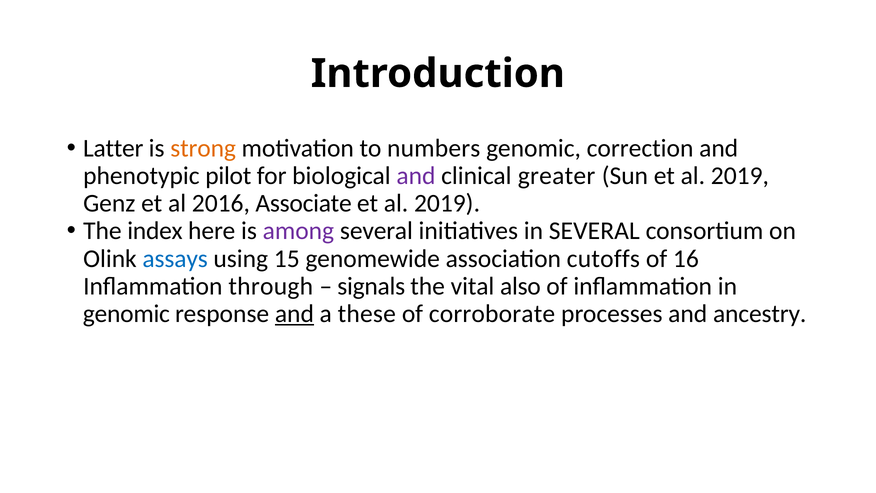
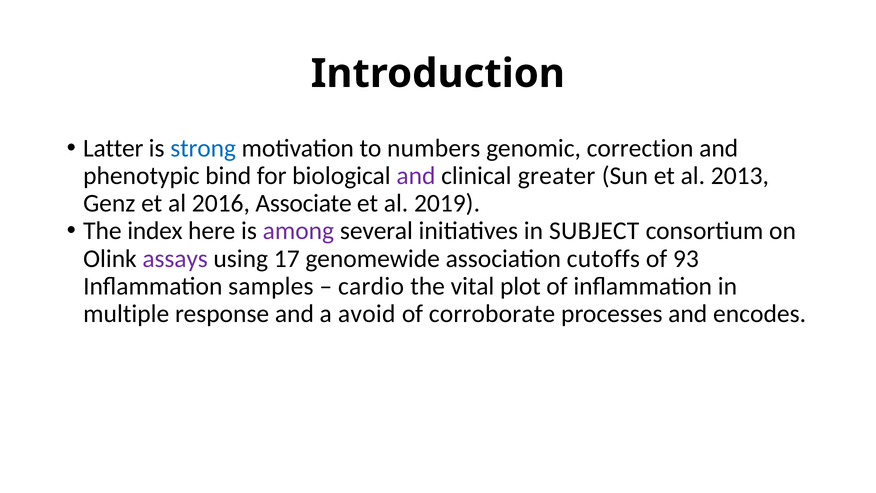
strong colour: orange -> blue
pilot: pilot -> bind
Sun et al 2019: 2019 -> 2013
in SEVERAL: SEVERAL -> SUBJECT
assays colour: blue -> purple
15: 15 -> 17
16: 16 -> 93
through: through -> samples
signals: signals -> cardio
also: also -> plot
genomic at (126, 314): genomic -> multiple
and at (294, 314) underline: present -> none
these: these -> avoid
ancestry: ancestry -> encodes
